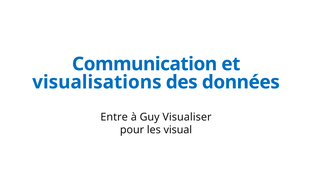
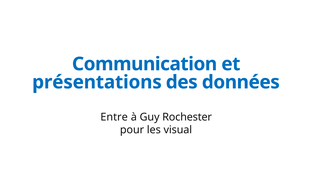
visualisations: visualisations -> présentations
Visualiser: Visualiser -> Rochester
